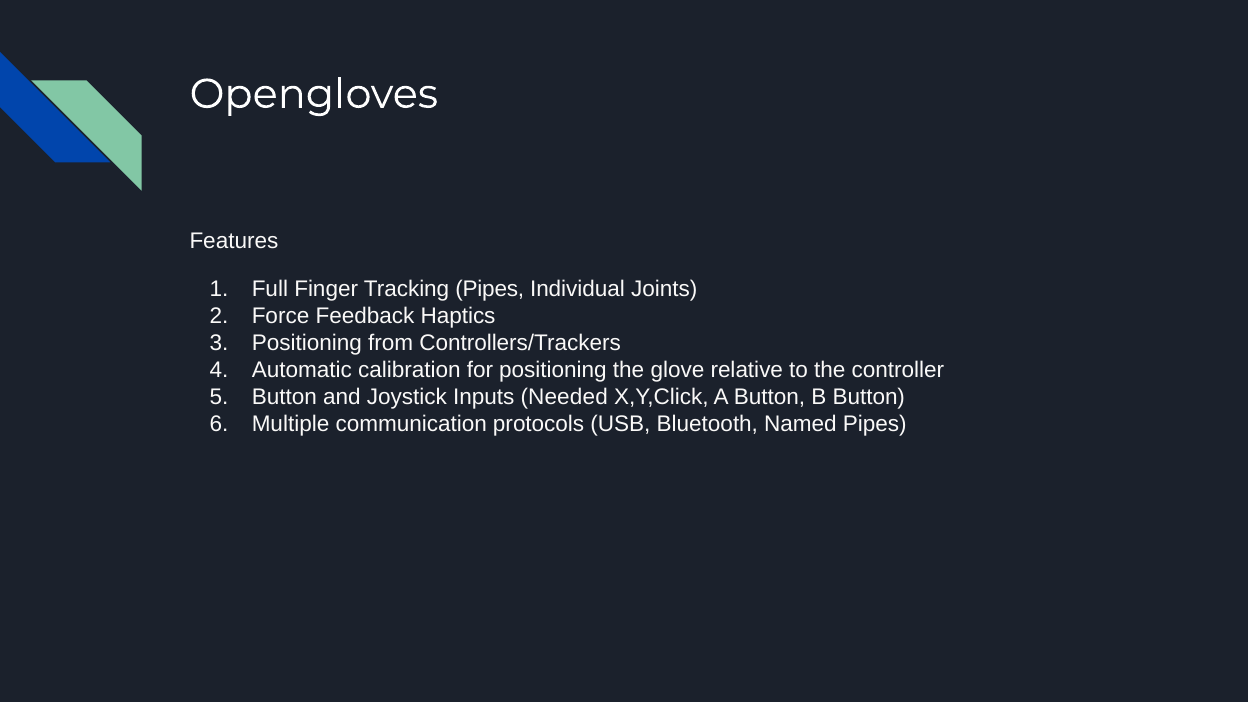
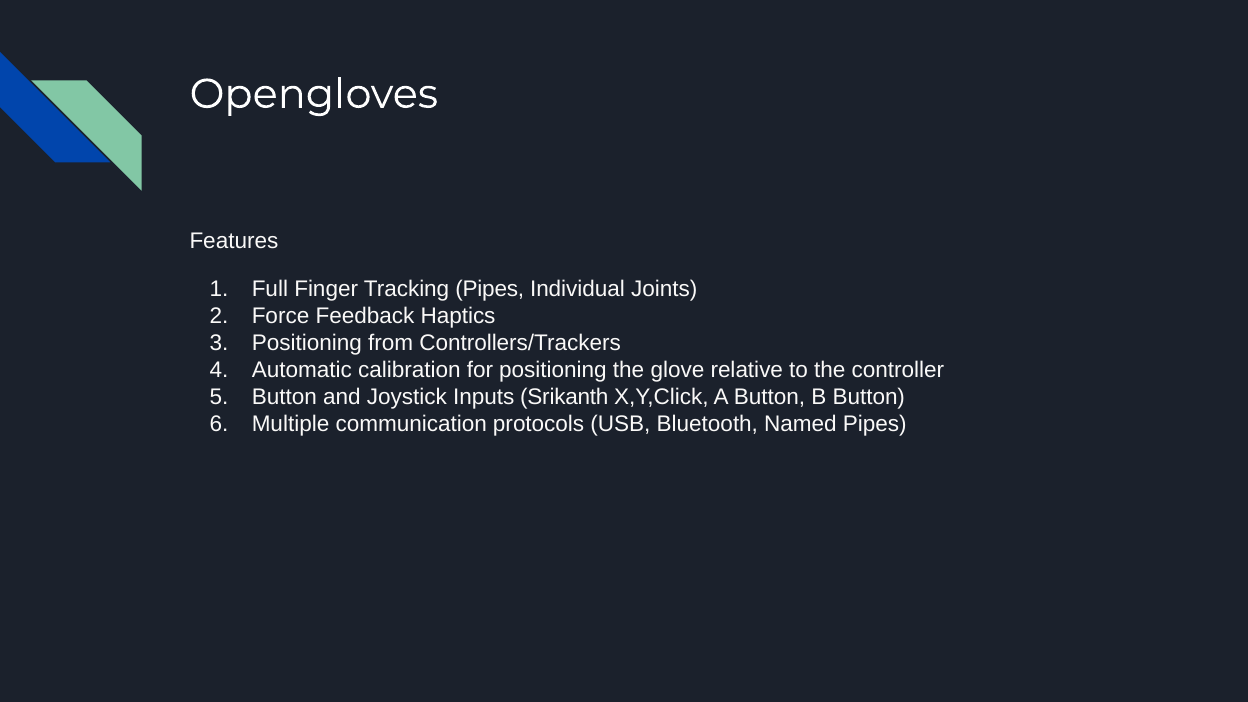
Needed: Needed -> Srikanth
